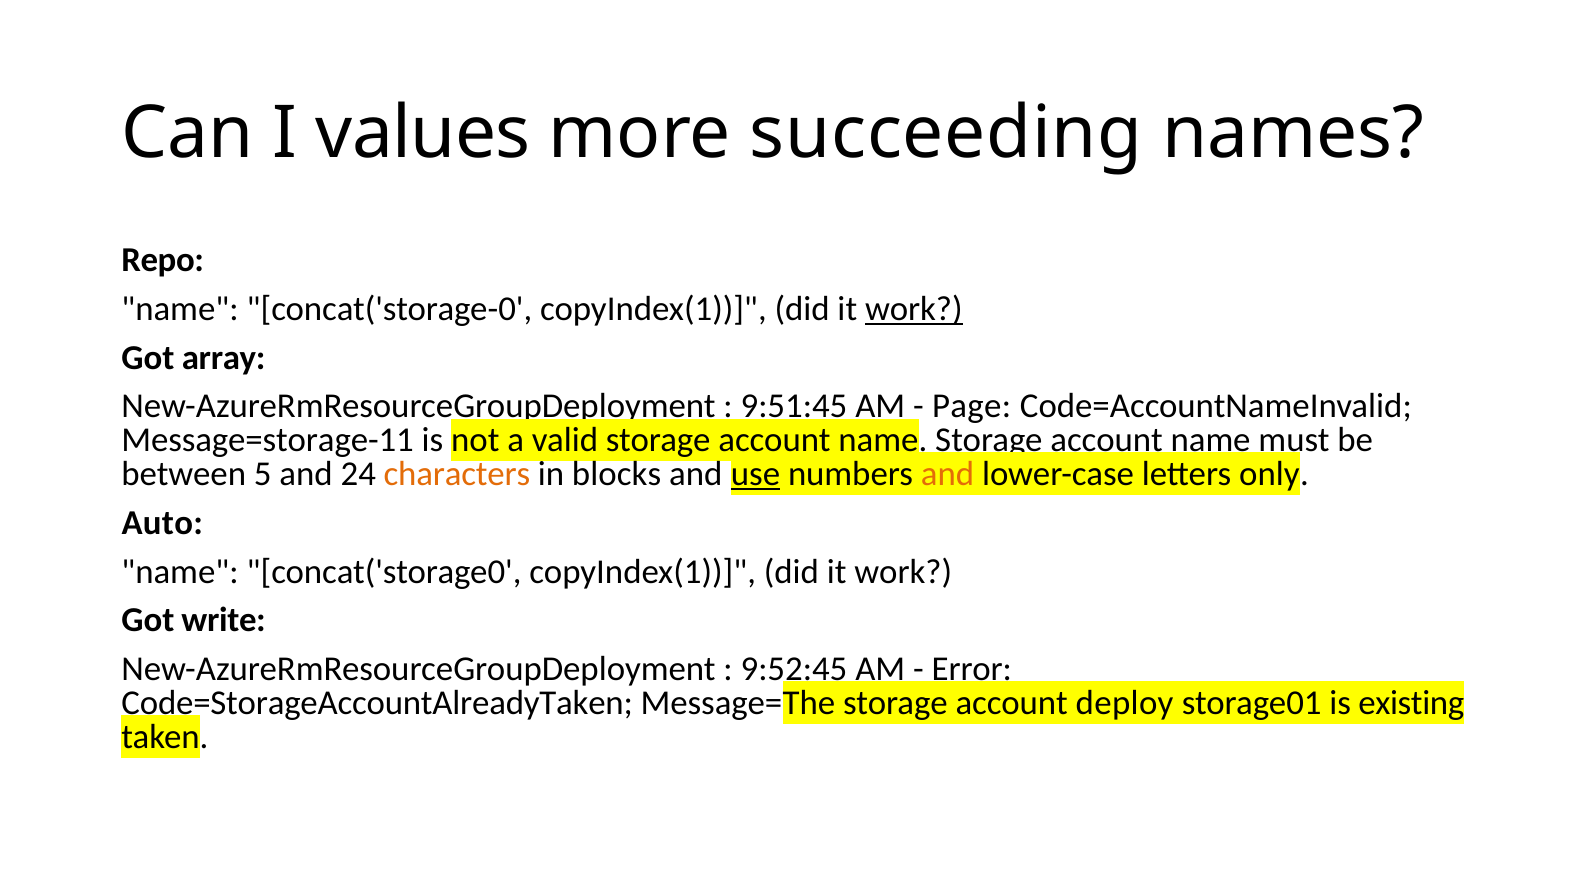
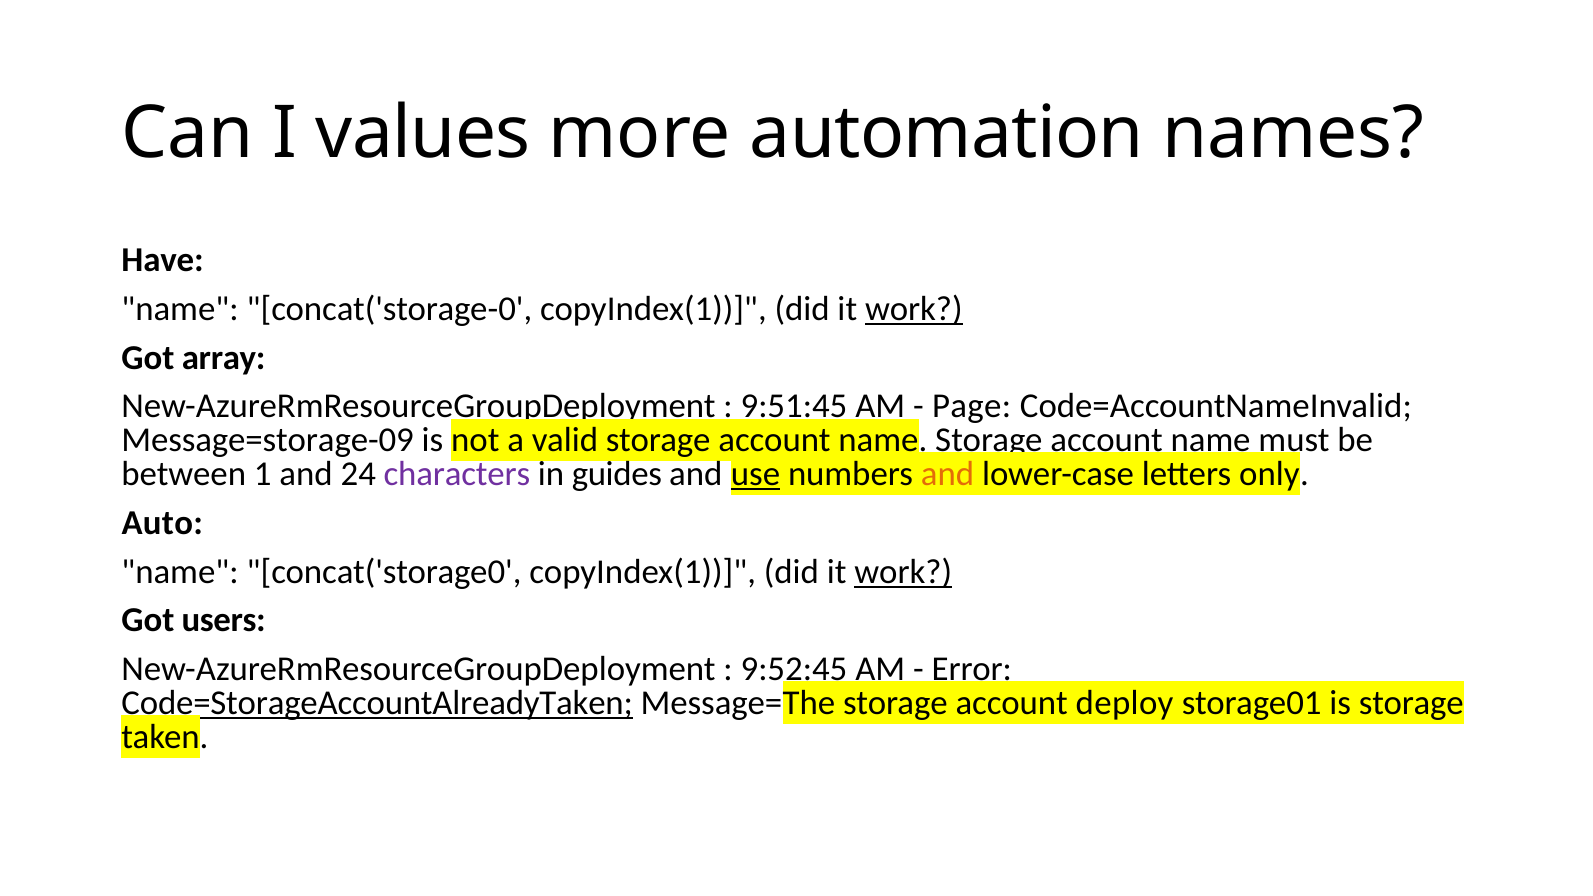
succeeding: succeeding -> automation
Repo: Repo -> Have
Message=storage-11: Message=storage-11 -> Message=storage-09
5: 5 -> 1
characters colour: orange -> purple
blocks: blocks -> guides
work at (903, 572) underline: none -> present
write: write -> users
Code=StorageAccountAlreadyTaken underline: none -> present
is existing: existing -> storage
